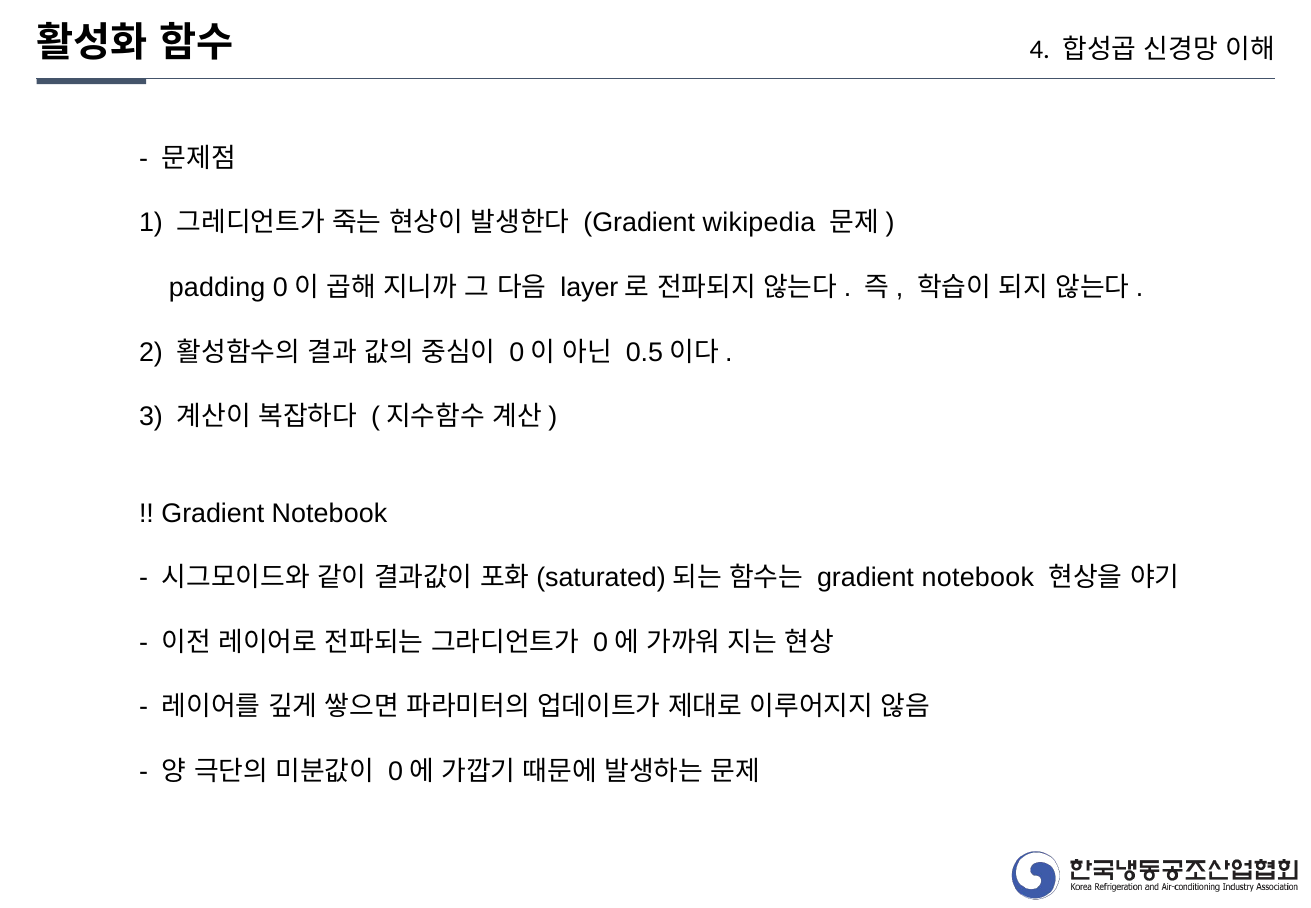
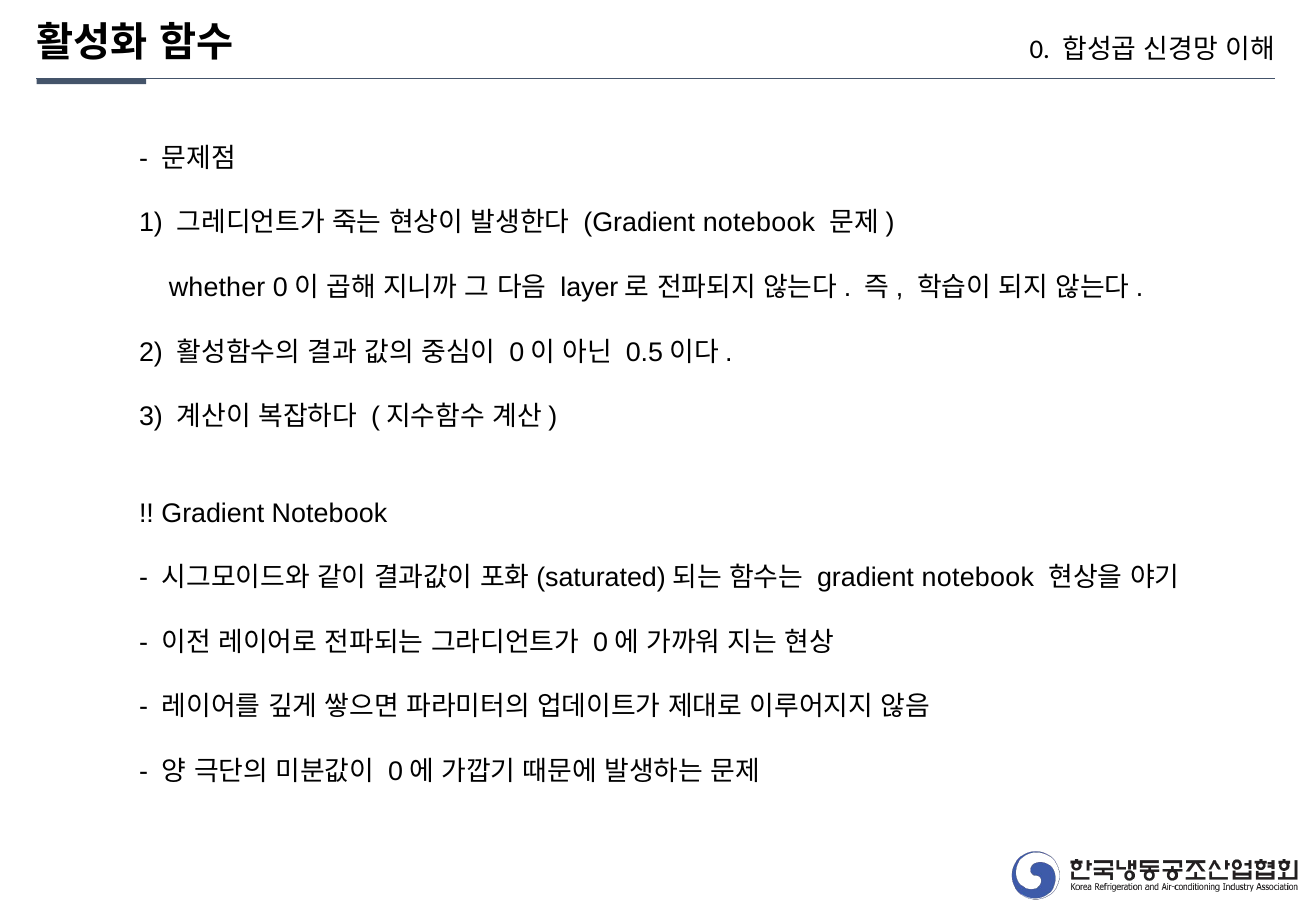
4: 4 -> 0
wikipedia at (759, 223): wikipedia -> notebook
padding: padding -> whether
